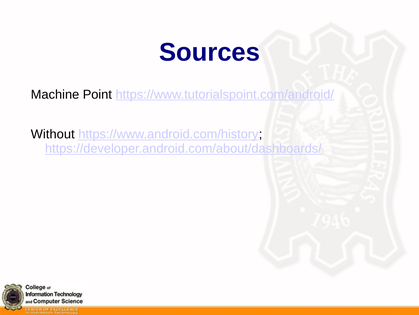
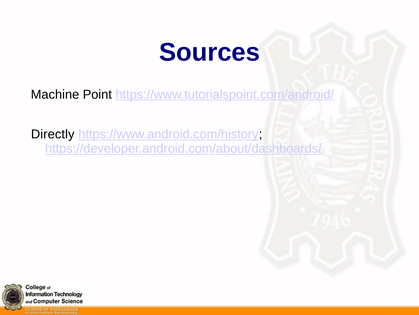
Without: Without -> Directly
